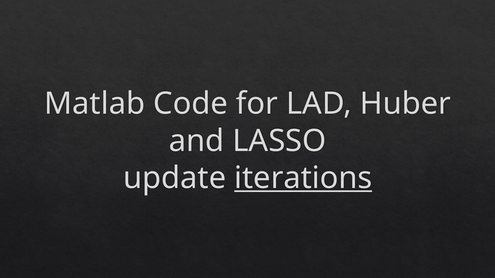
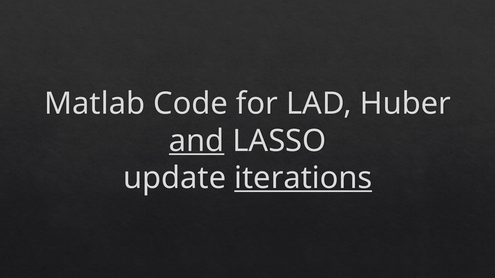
and underline: none -> present
